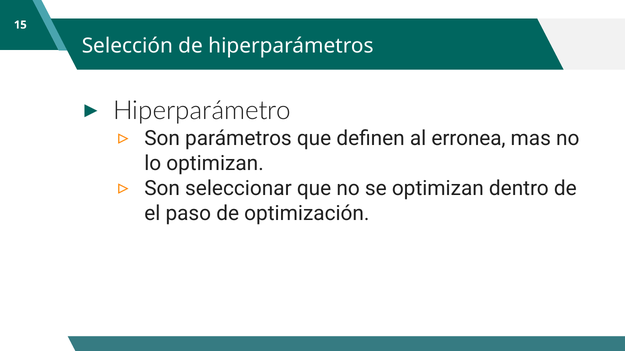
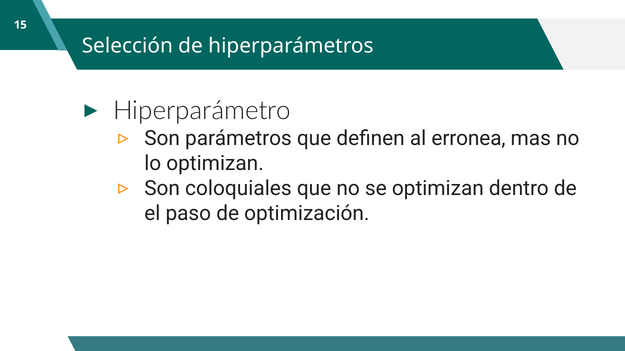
seleccionar: seleccionar -> coloquiales
